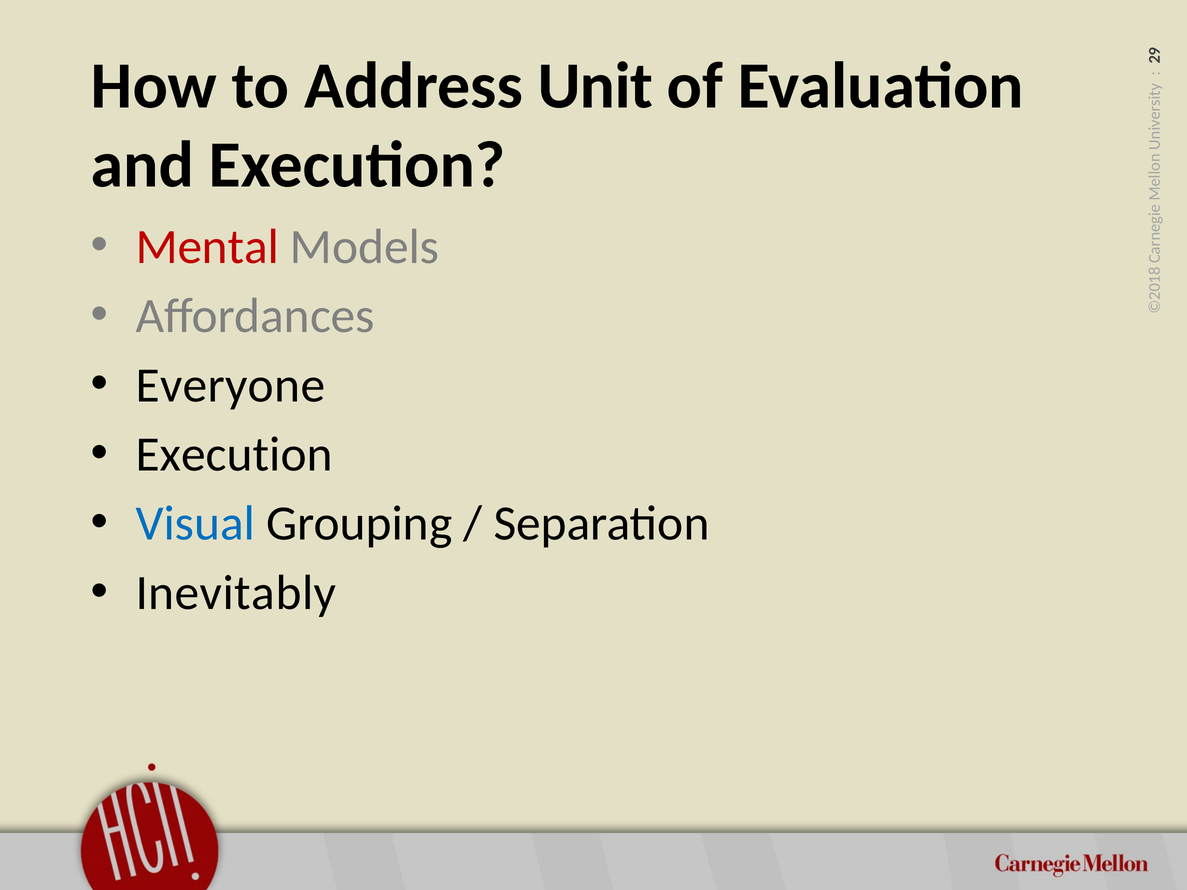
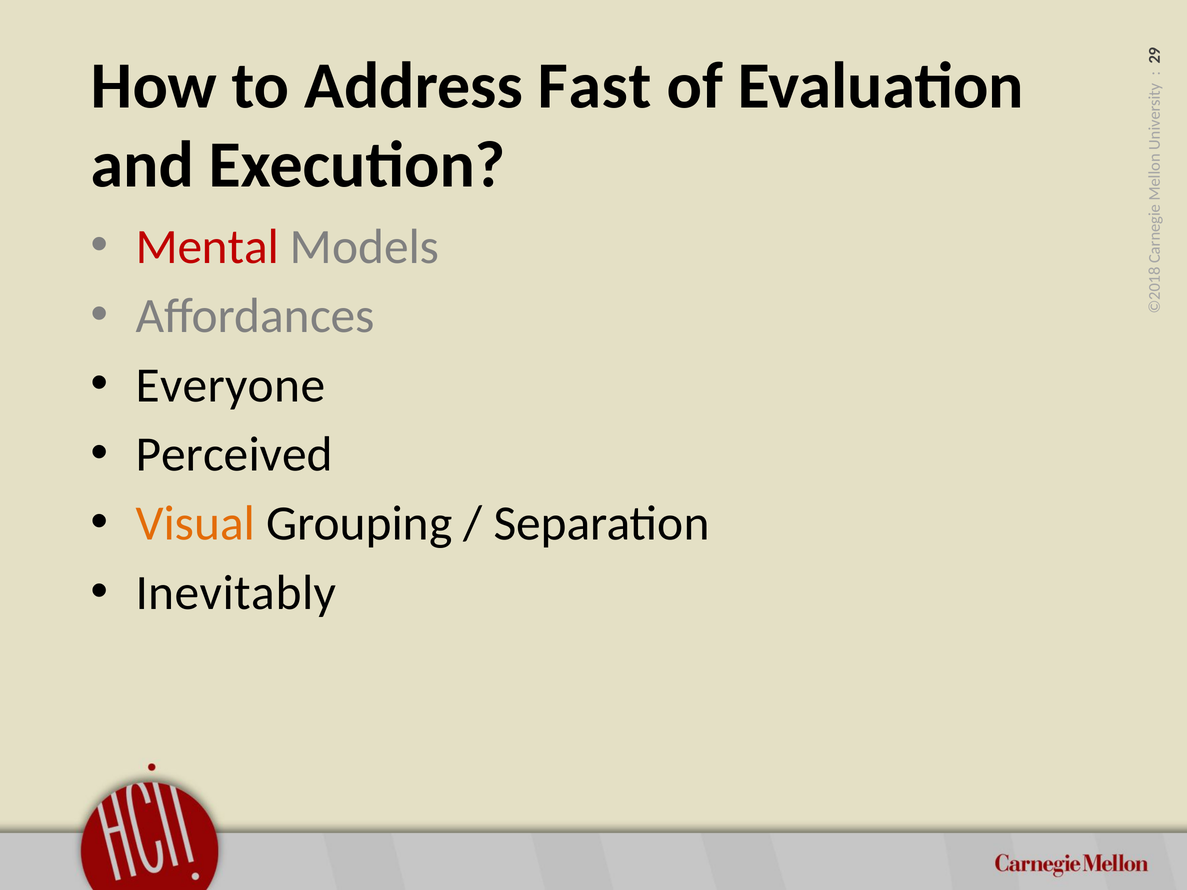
Unit: Unit -> Fast
Execution at (234, 455): Execution -> Perceived
Visual colour: blue -> orange
